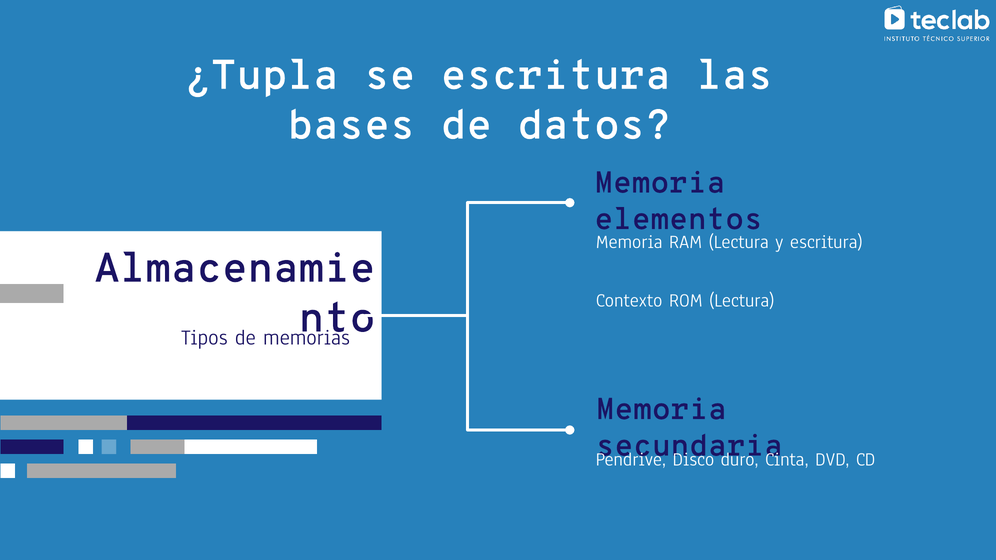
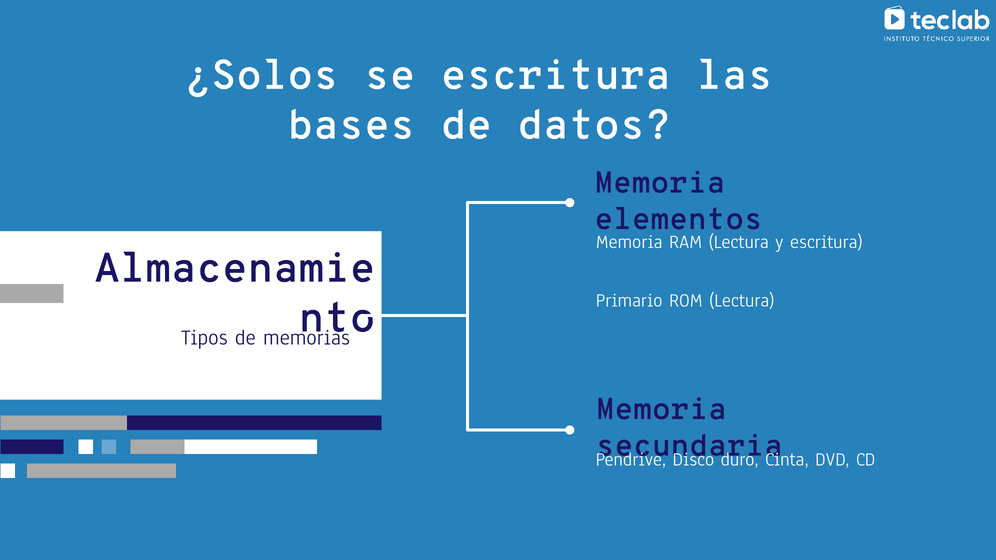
¿Tupla: ¿Tupla -> ¿Solos
Contexto: Contexto -> Primario
